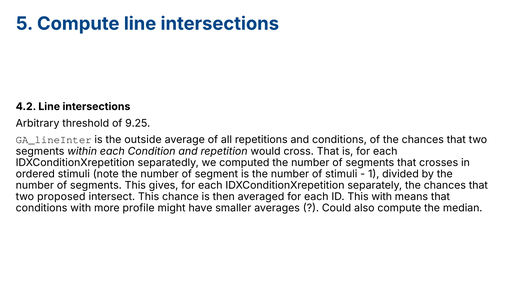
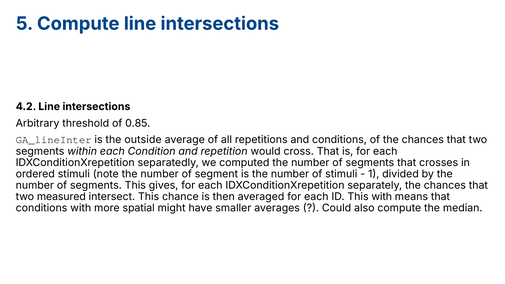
9.25: 9.25 -> 0.85
proposed: proposed -> measured
profile: profile -> spatial
